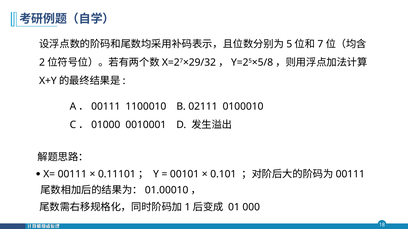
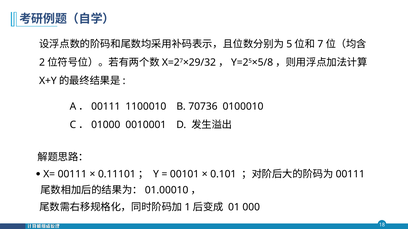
02111: 02111 -> 70736
